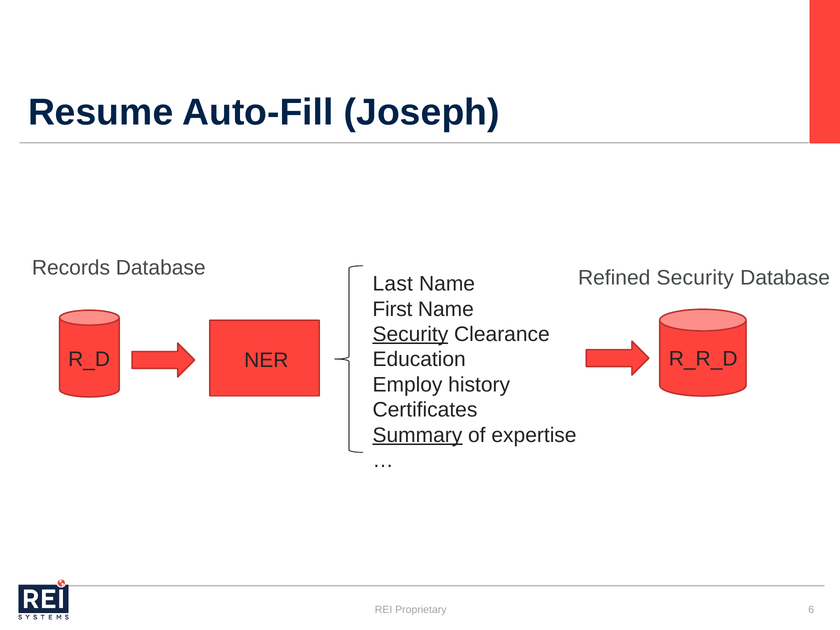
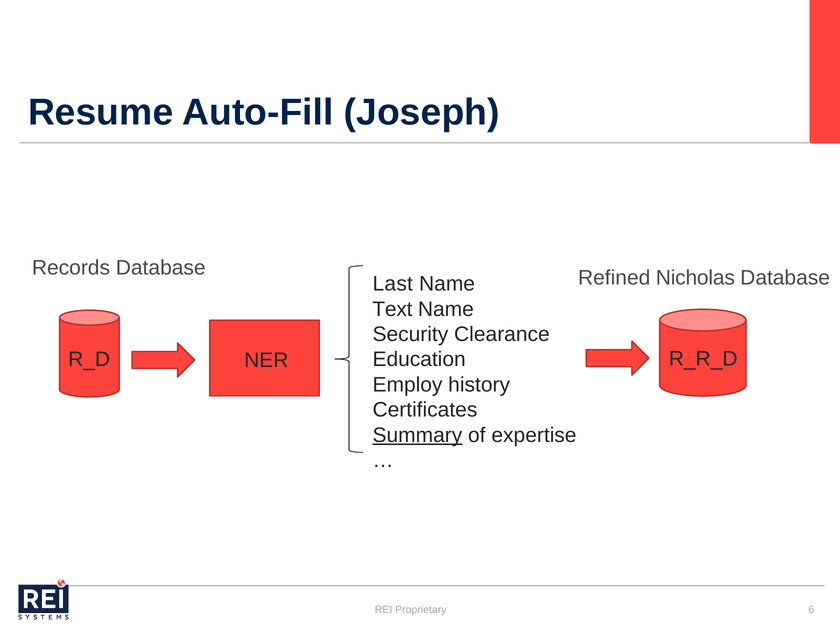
Refined Security: Security -> Nicholas
First: First -> Text
Security at (410, 334) underline: present -> none
